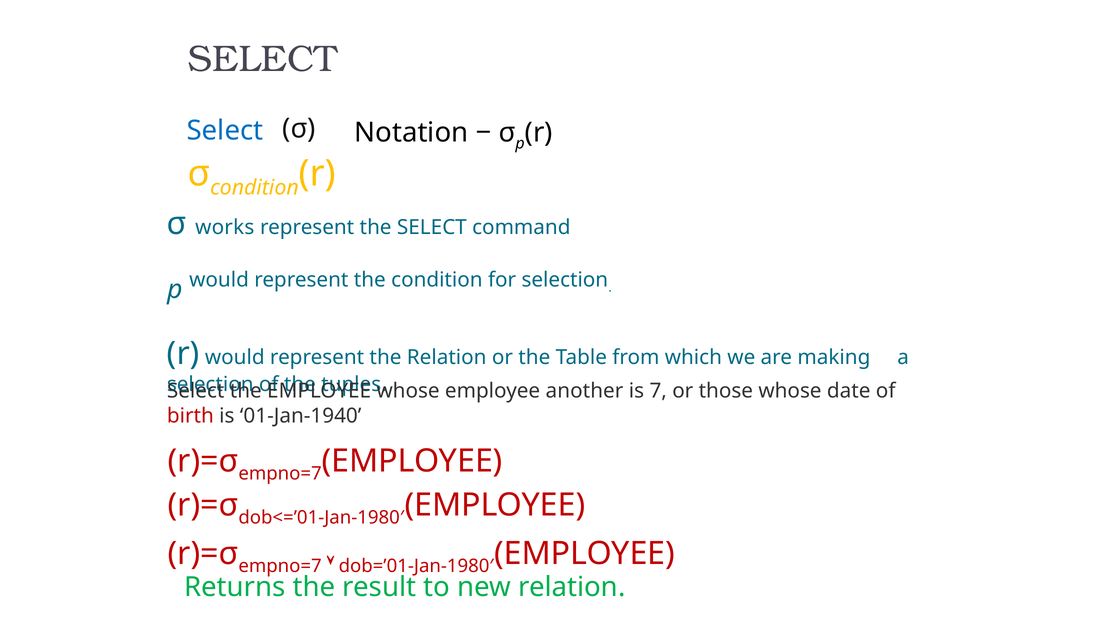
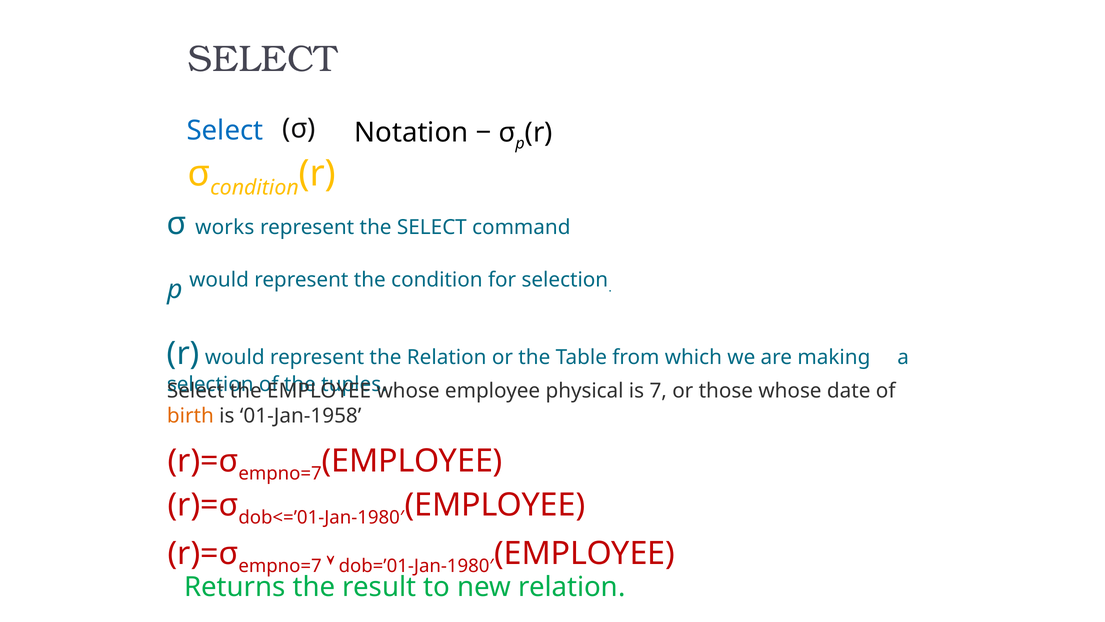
another: another -> physical
birth colour: red -> orange
01-Jan-1940: 01-Jan-1940 -> 01-Jan-1958
